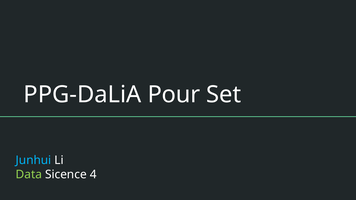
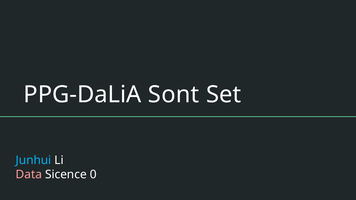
Pour: Pour -> Sont
Data colour: light green -> pink
4: 4 -> 0
